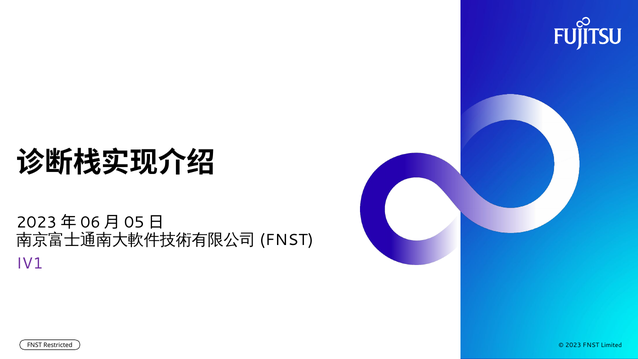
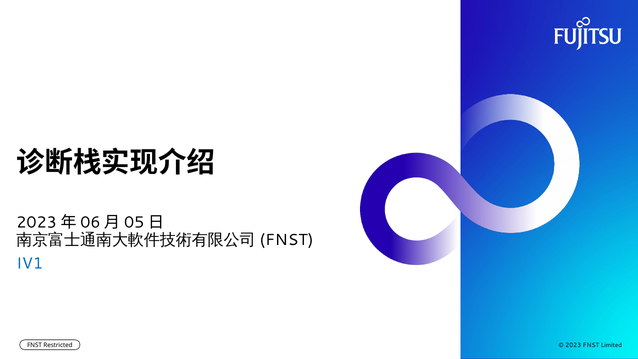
IV1 colour: purple -> blue
